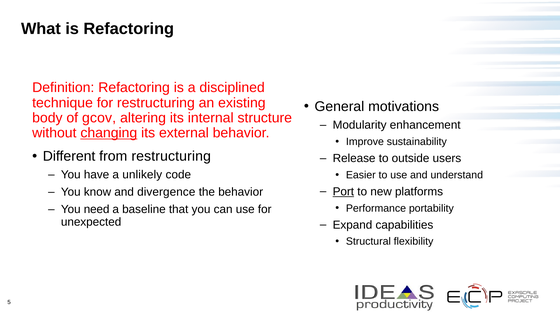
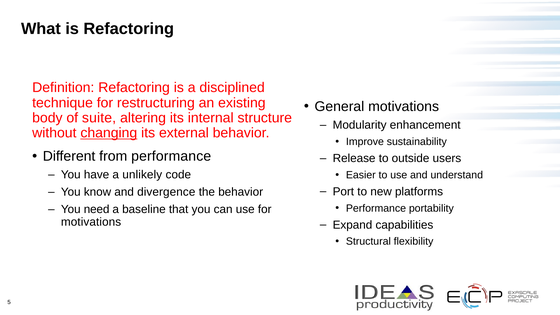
gcov: gcov -> suite
from restructuring: restructuring -> performance
Port underline: present -> none
unexpected at (91, 222): unexpected -> motivations
